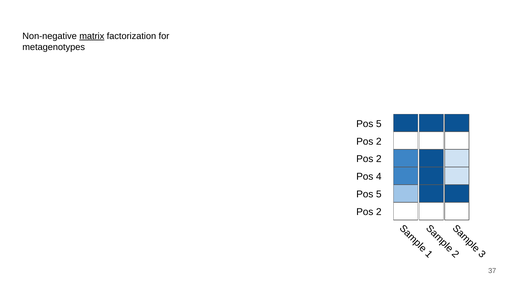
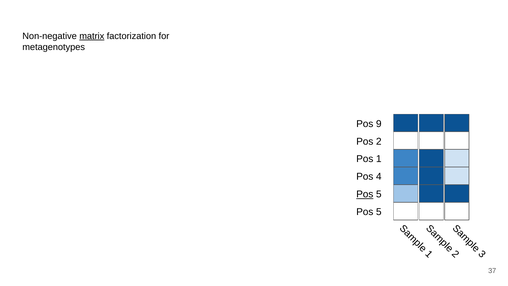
5 at (379, 124): 5 -> 9
2 at (379, 159): 2 -> 1
Pos at (365, 194) underline: none -> present
2 at (379, 212): 2 -> 5
